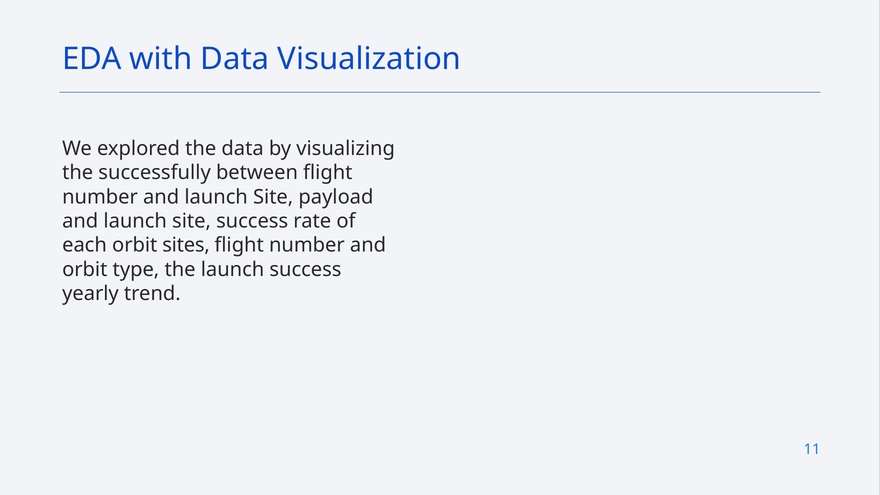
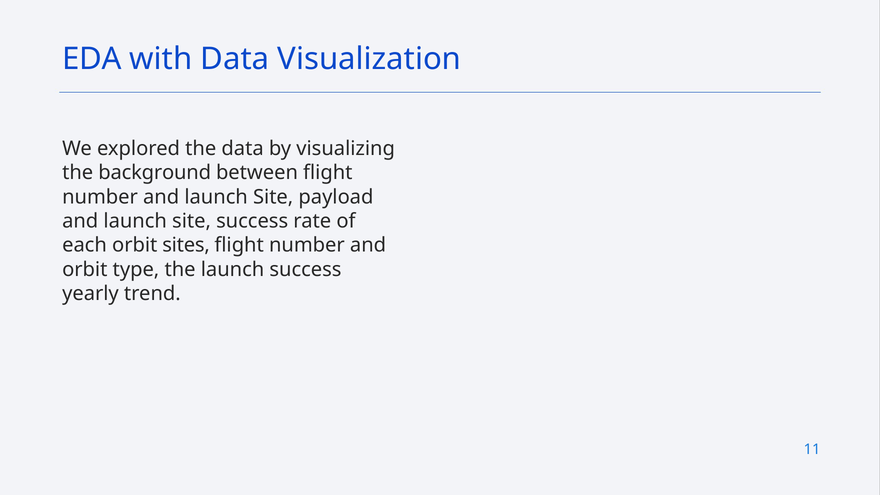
successfully: successfully -> background
